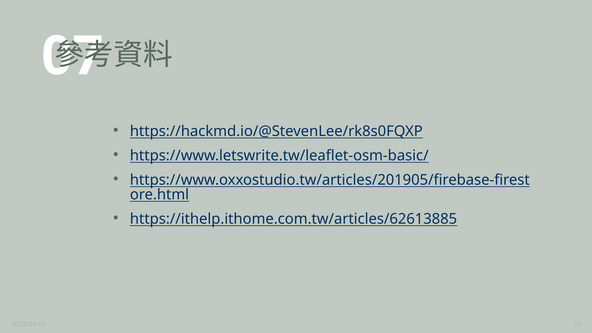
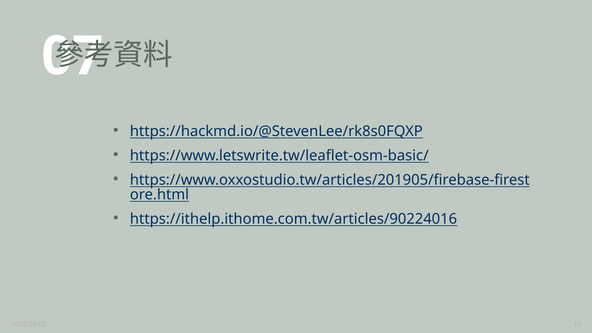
https://ithelp.ithome.com.tw/articles/62613885: https://ithelp.ithome.com.tw/articles/62613885 -> https://ithelp.ithome.com.tw/articles/90224016
